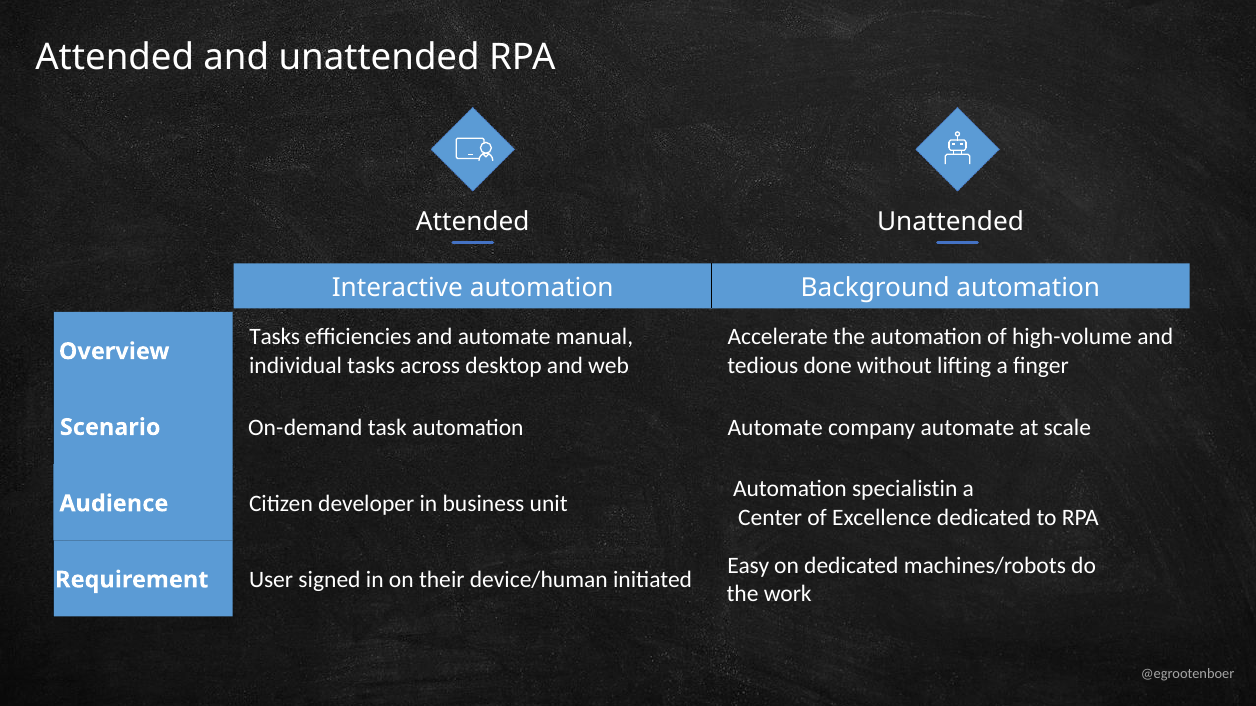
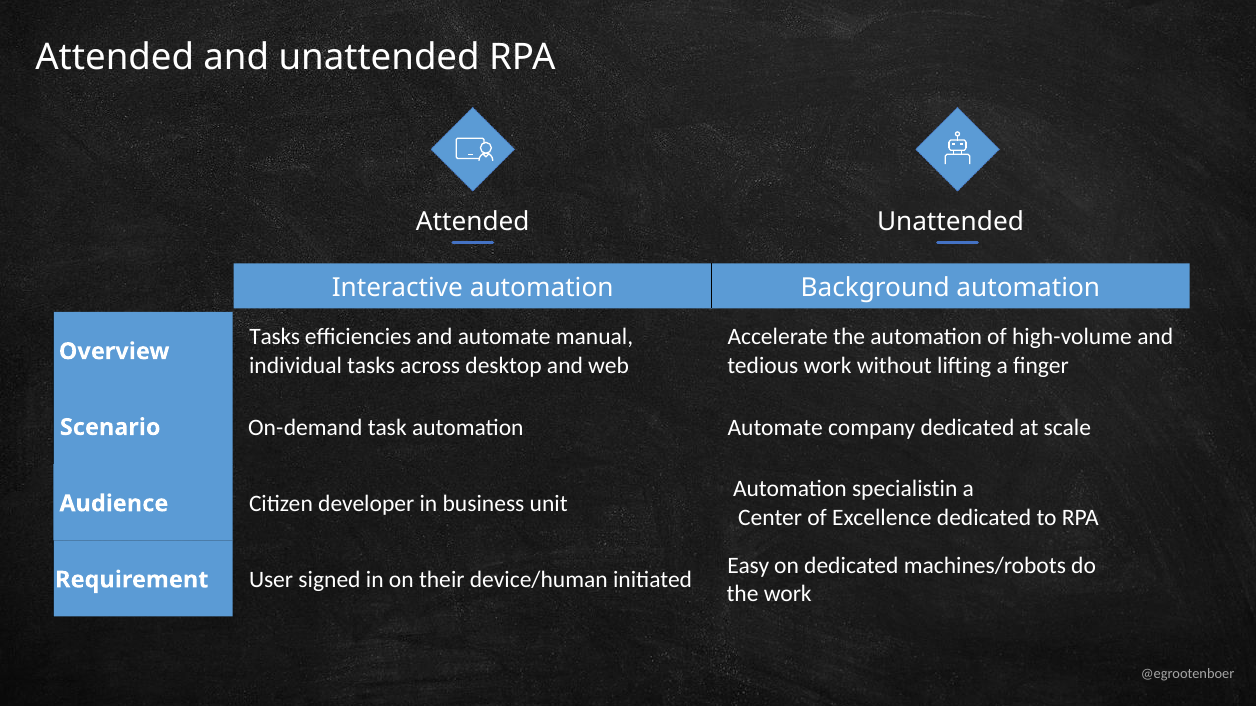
tedious done: done -> work
company automate: automate -> dedicated
